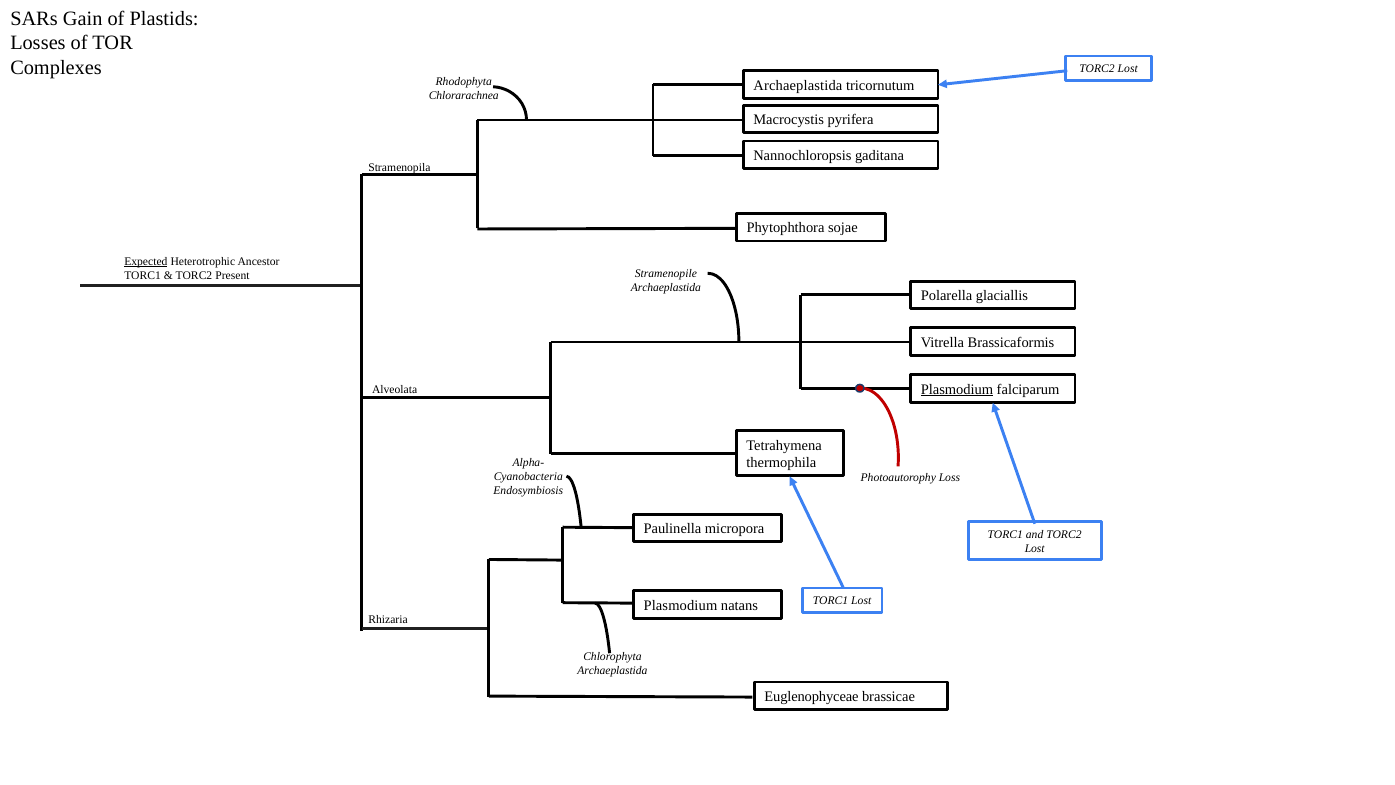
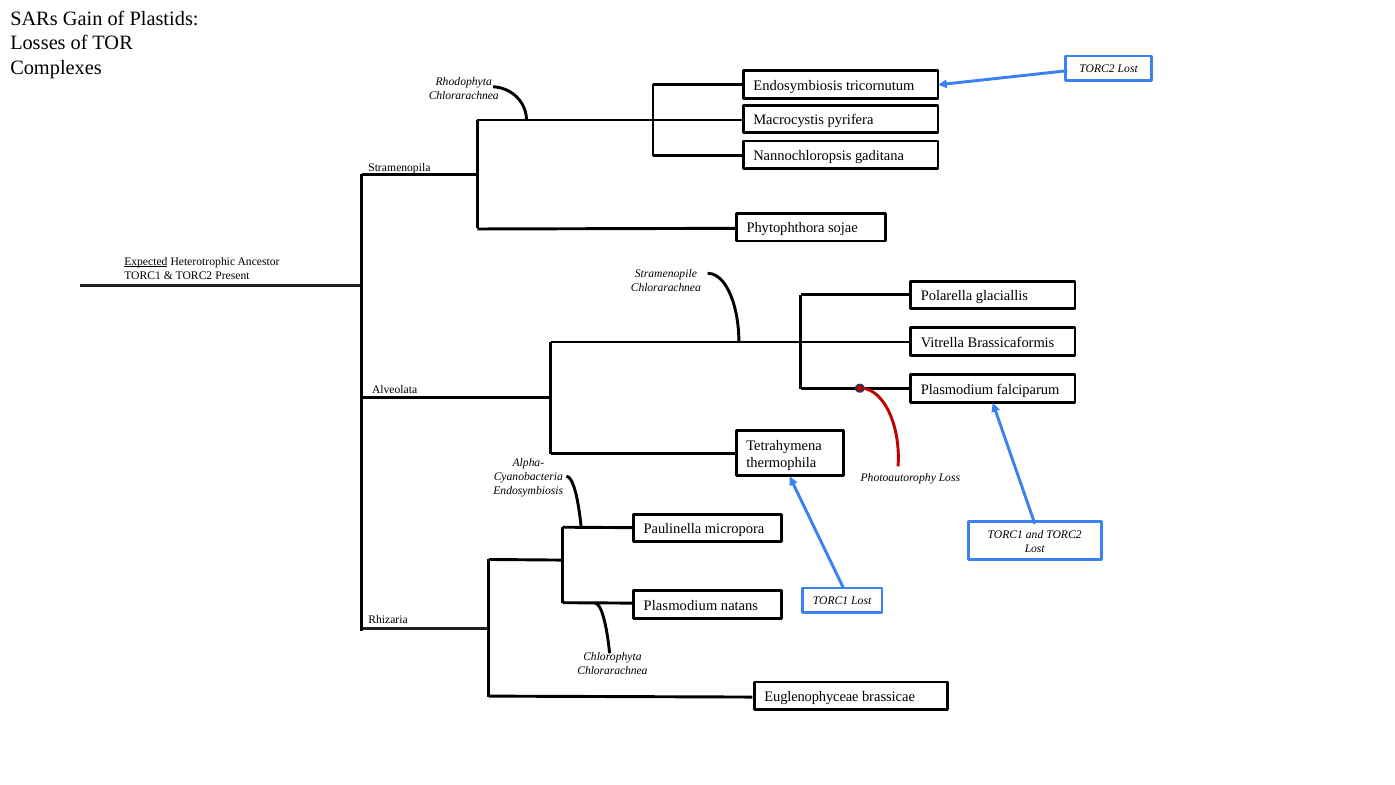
Archaeplastida at (798, 86): Archaeplastida -> Endosymbiosis
Archaeplastida at (666, 287): Archaeplastida -> Chlorarachnea
Plasmodium at (957, 389) underline: present -> none
Archaeplastida at (612, 671): Archaeplastida -> Chlorarachnea
